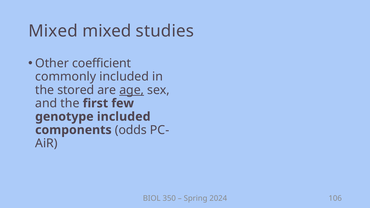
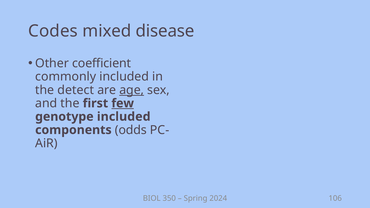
Mixed at (53, 31): Mixed -> Codes
studies: studies -> disease
stored: stored -> detect
few underline: none -> present
